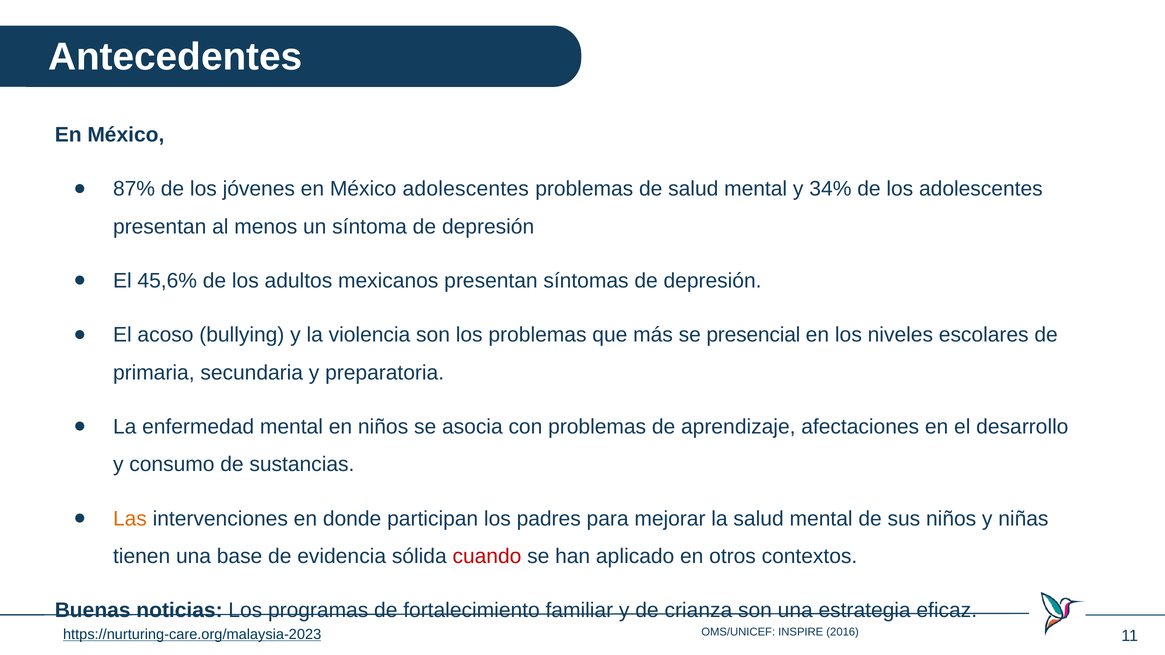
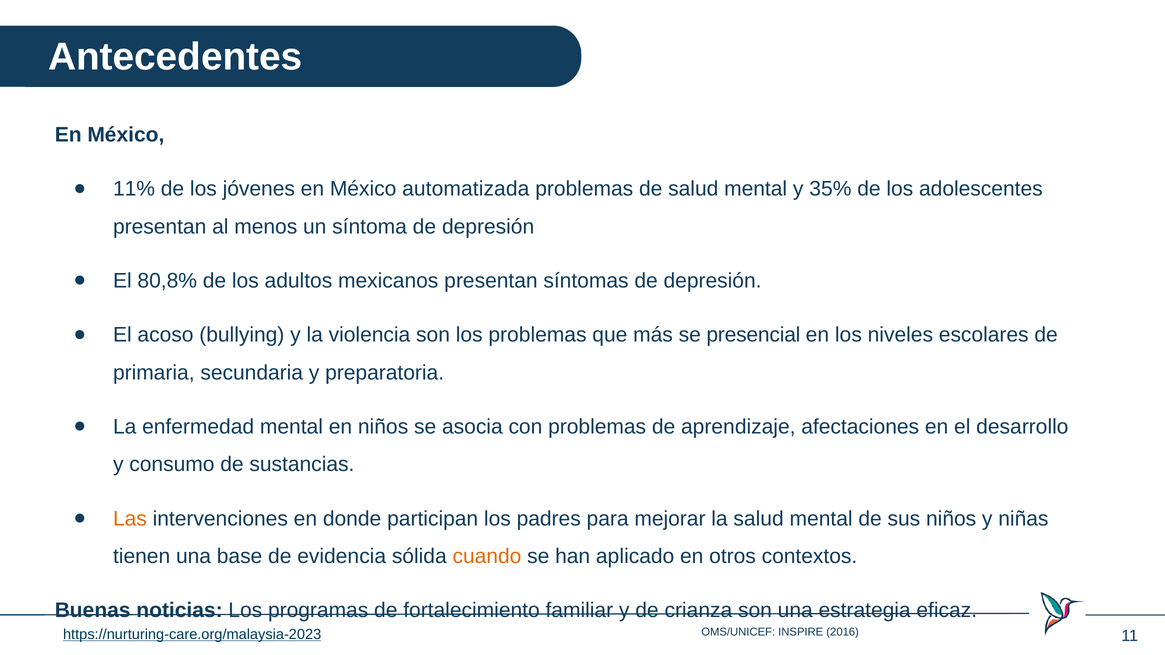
87%: 87% -> 11%
México adolescentes: adolescentes -> automatizada
34%: 34% -> 35%
45,6%: 45,6% -> 80,8%
cuando colour: red -> orange
